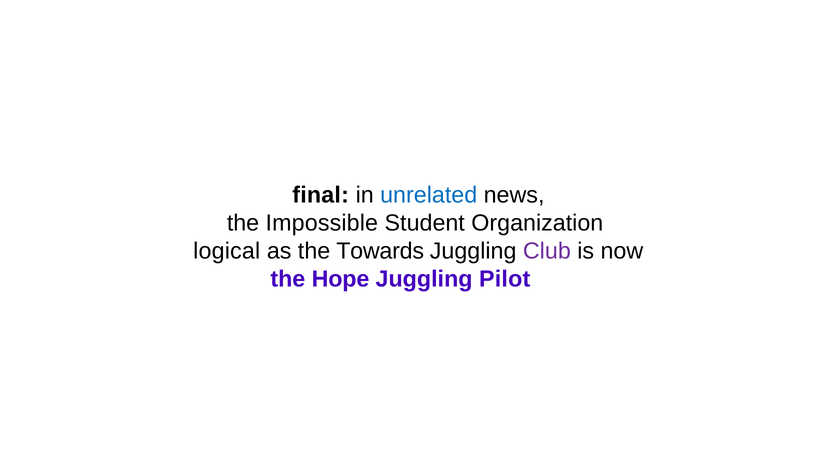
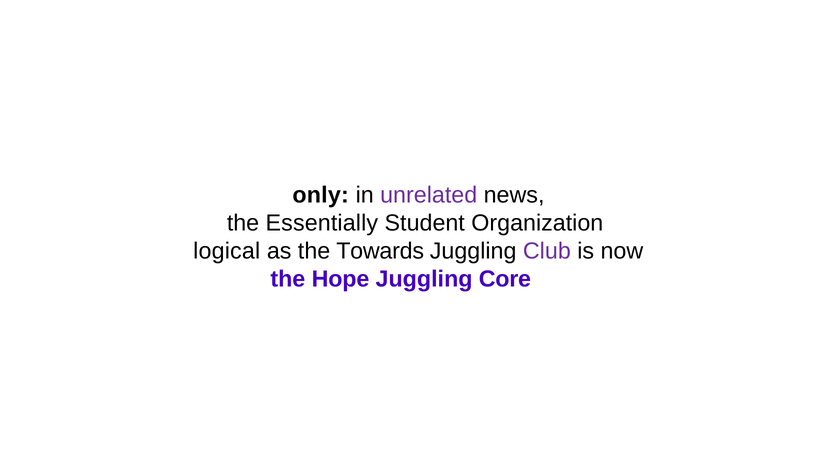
final: final -> only
unrelated colour: blue -> purple
Impossible: Impossible -> Essentially
Pilot: Pilot -> Core
